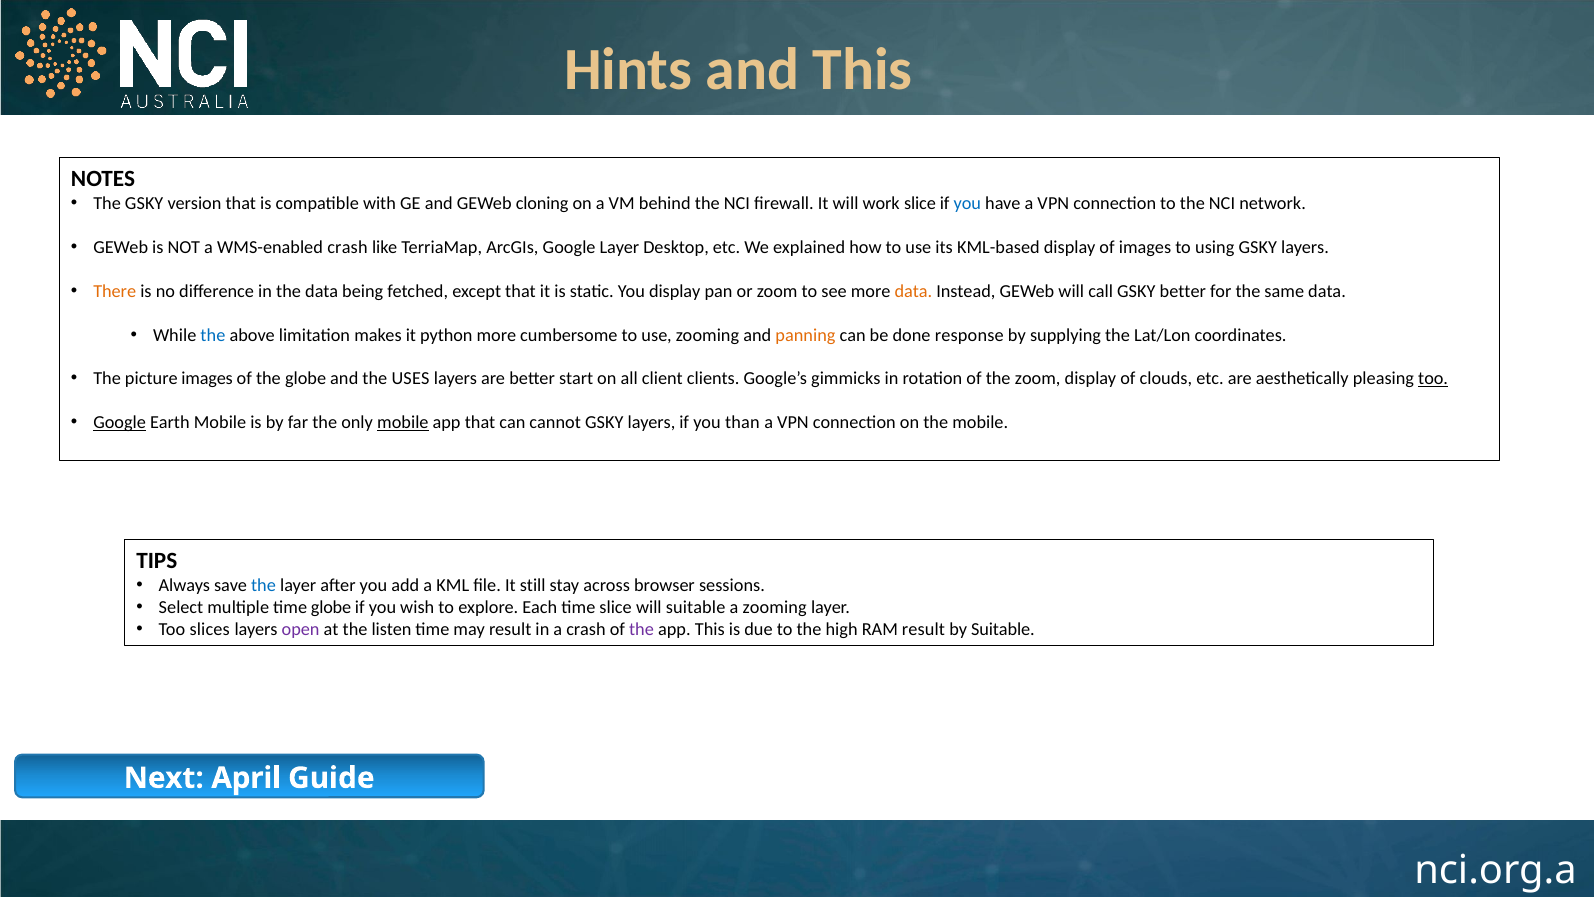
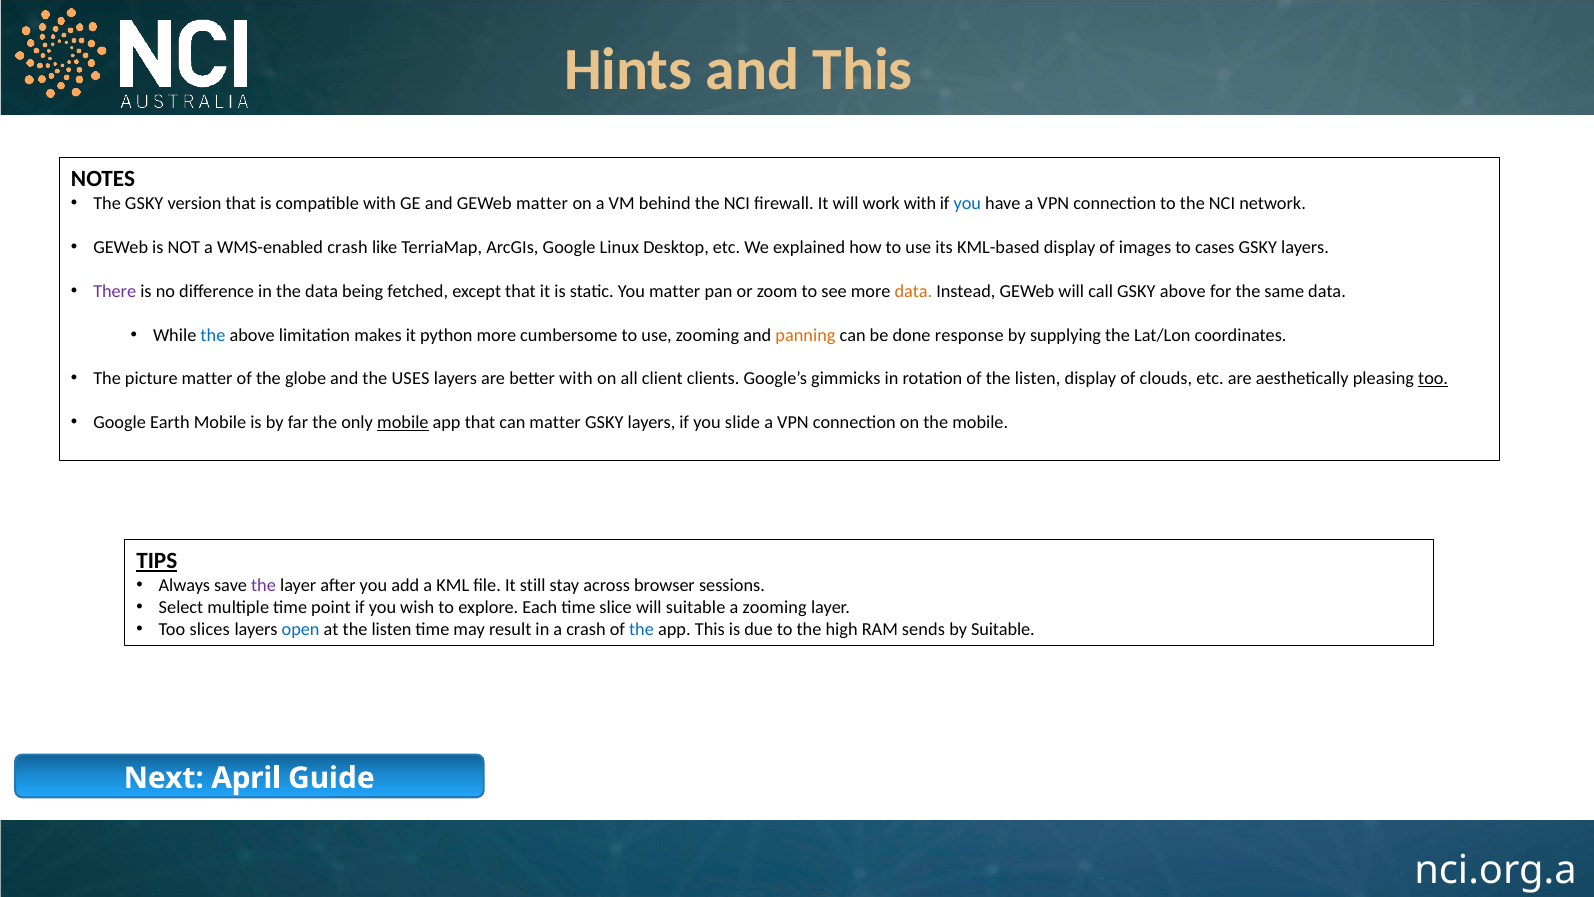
GEWeb cloning: cloning -> matter
work slice: slice -> with
Google Layer: Layer -> Linux
using: using -> cases
There colour: orange -> purple
You display: display -> matter
GSKY better: better -> above
picture images: images -> matter
better start: start -> with
of the zoom: zoom -> listen
Google at (120, 423) underline: present -> none
can cannot: cannot -> matter
than: than -> slide
TIPS underline: none -> present
the at (263, 585) colour: blue -> purple
time globe: globe -> point
open colour: purple -> blue
the at (641, 629) colour: purple -> blue
RAM result: result -> sends
